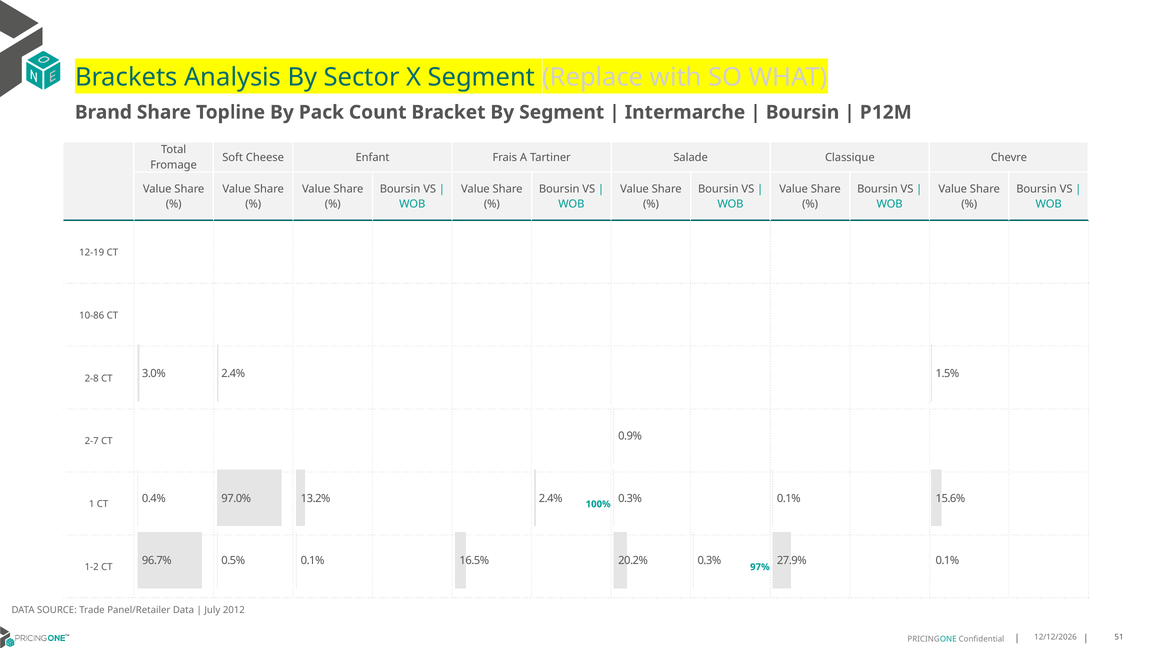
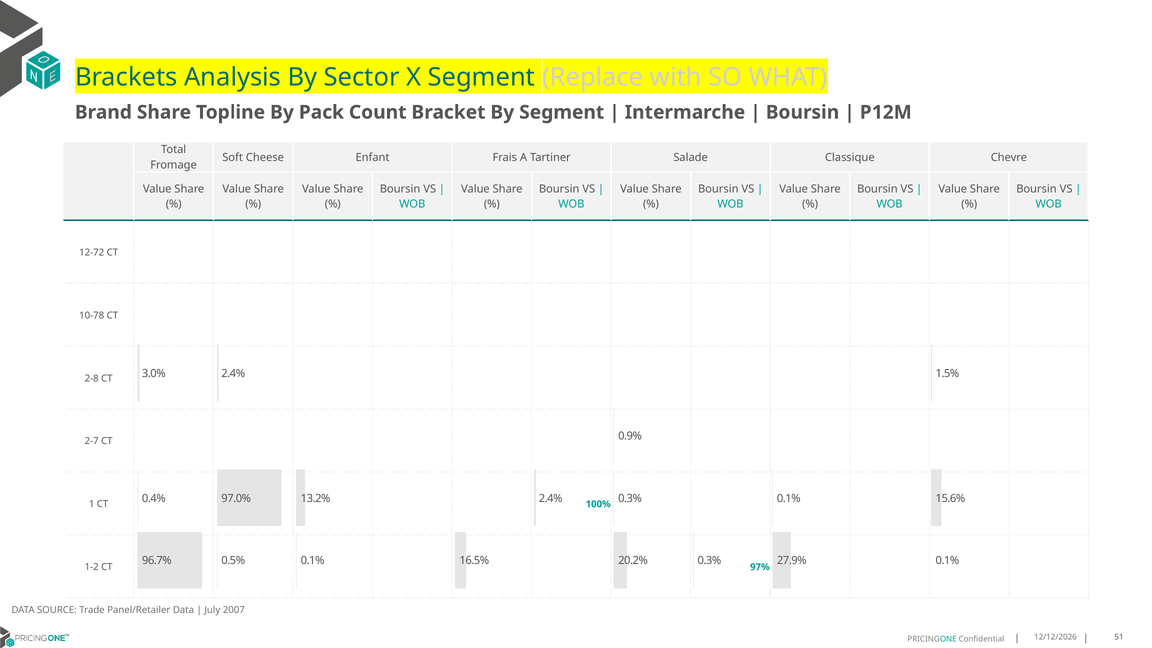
12-19: 12-19 -> 12-72
10-86: 10-86 -> 10-78
2012: 2012 -> 2007
